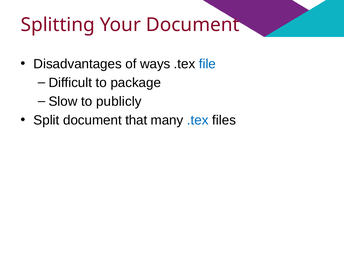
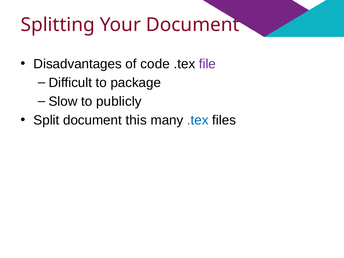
ways: ways -> code
file colour: blue -> purple
that: that -> this
